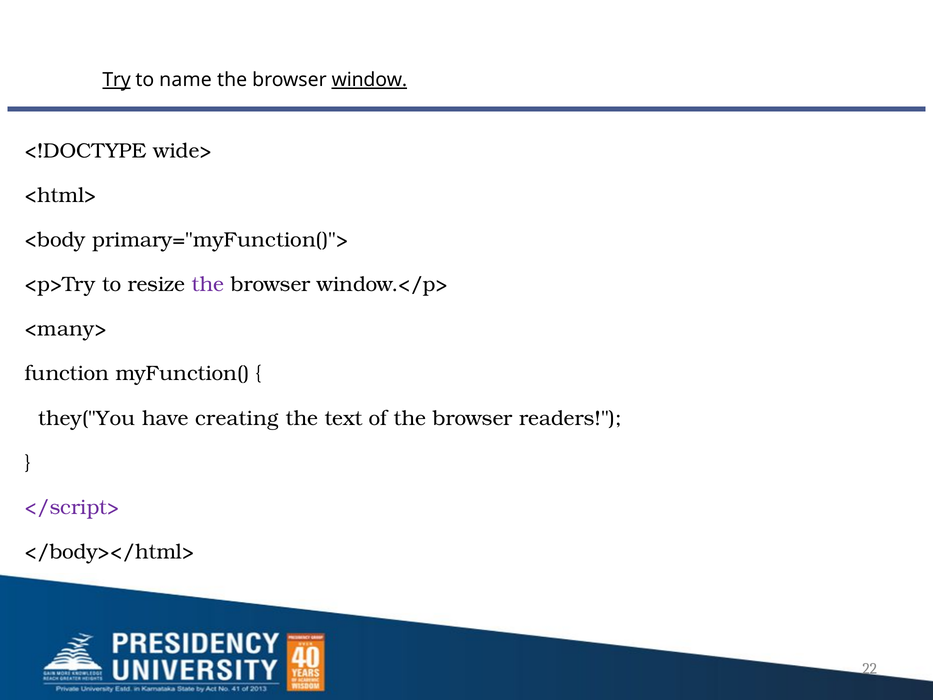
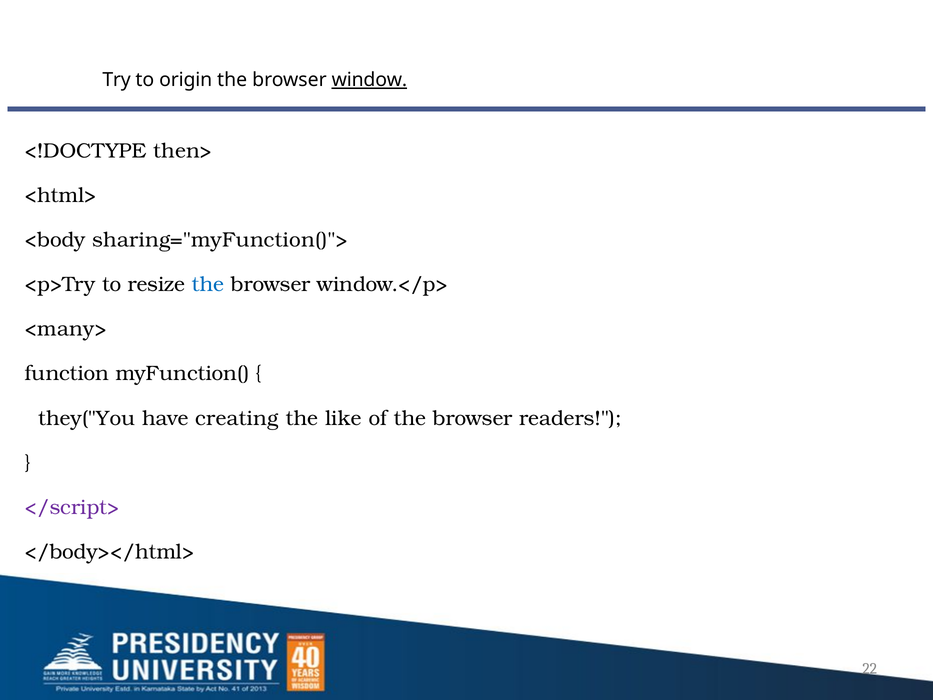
Try underline: present -> none
name: name -> origin
wide>: wide> -> then>
primary="myFunction()">: primary="myFunction()"> -> sharing="myFunction()">
the at (208, 284) colour: purple -> blue
text: text -> like
